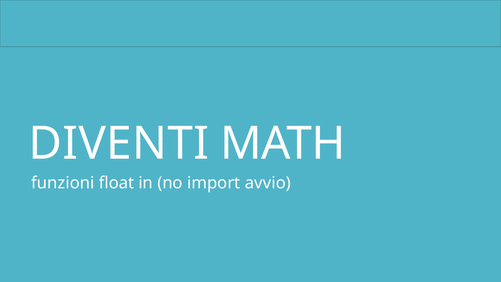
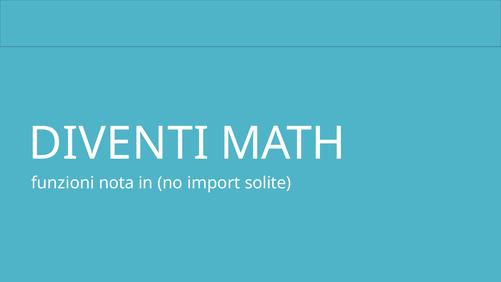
float: float -> nota
avvio: avvio -> solite
